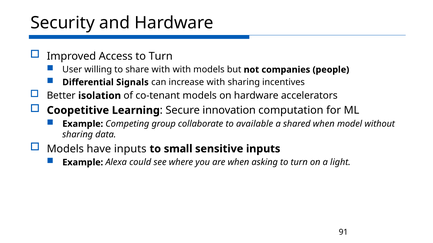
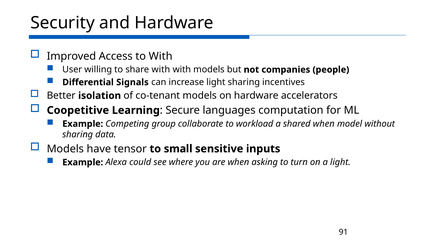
Access to Turn: Turn -> With
increase with: with -> light
innovation: innovation -> languages
available: available -> workload
have inputs: inputs -> tensor
